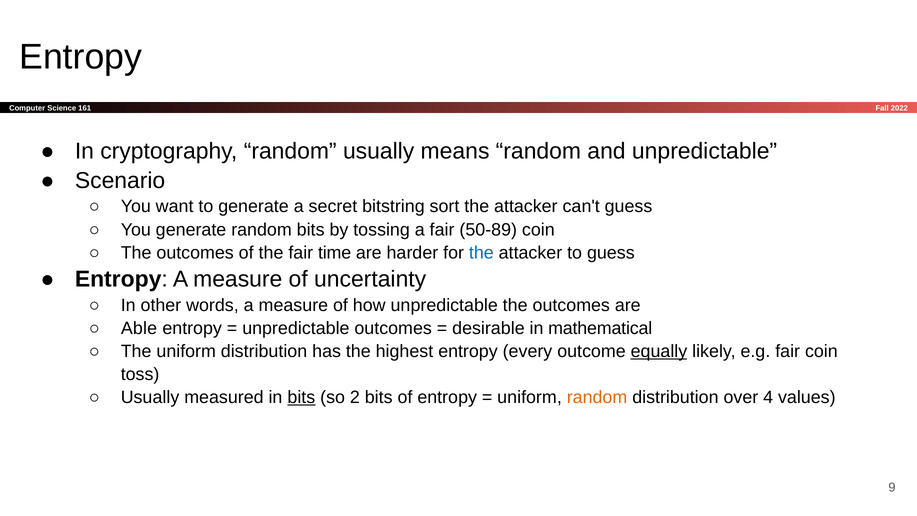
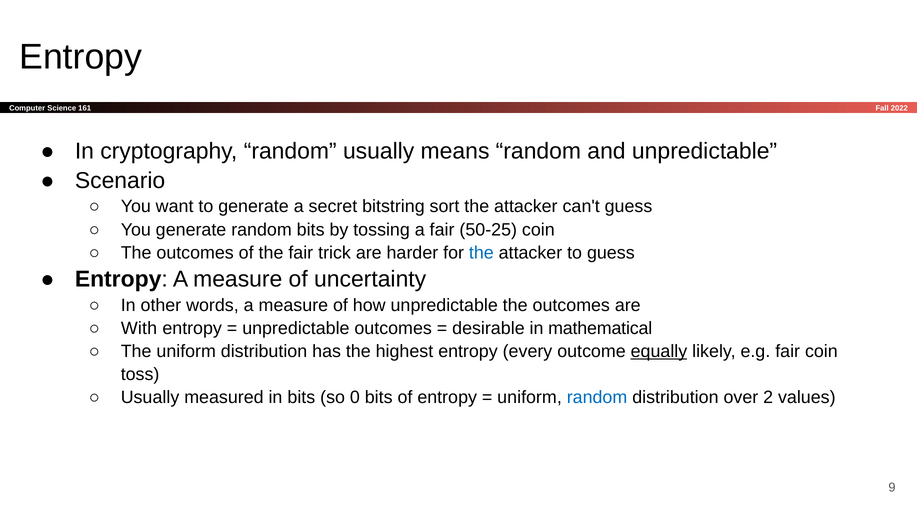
50-89: 50-89 -> 50-25
time: time -> trick
Able: Able -> With
bits at (301, 397) underline: present -> none
2: 2 -> 0
random at (597, 397) colour: orange -> blue
4: 4 -> 2
